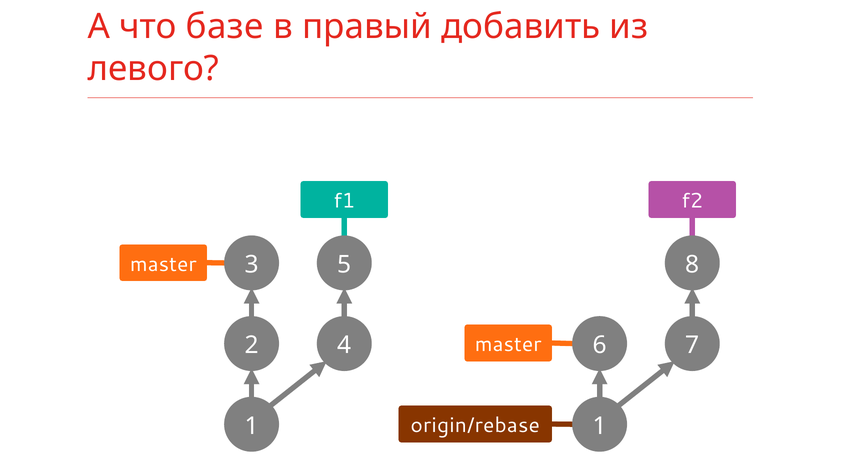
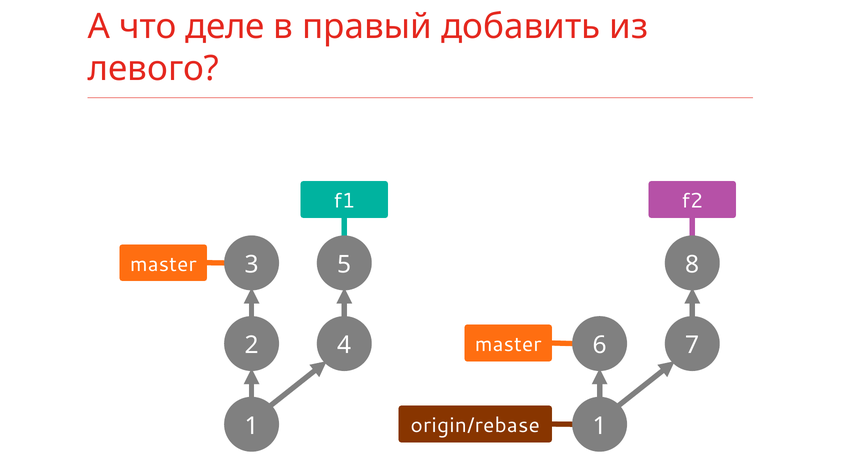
базе: базе -> деле
